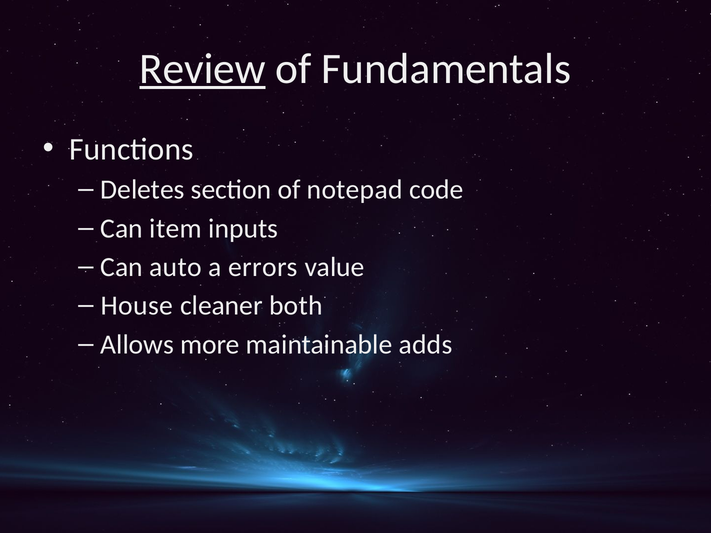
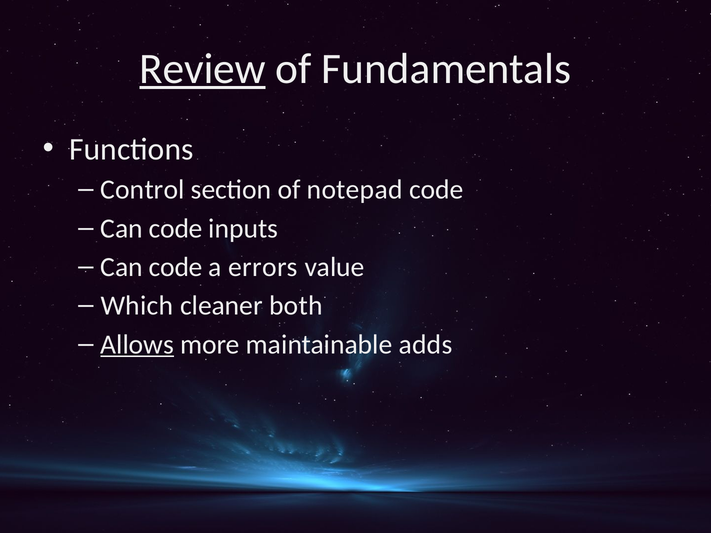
Deletes: Deletes -> Control
item at (176, 229): item -> code
auto at (176, 267): auto -> code
House: House -> Which
Allows underline: none -> present
